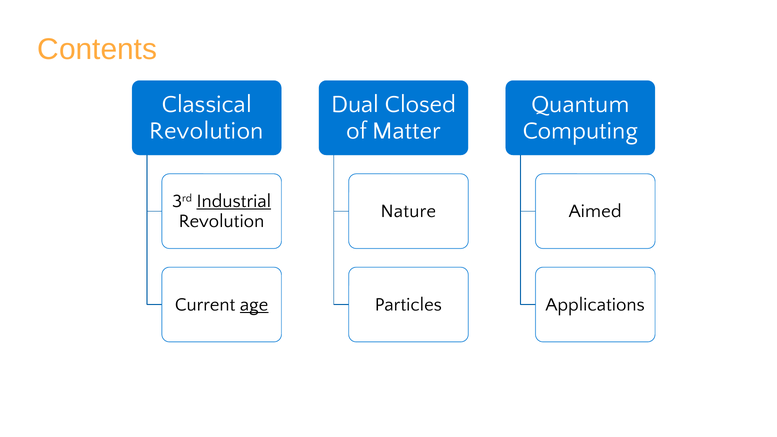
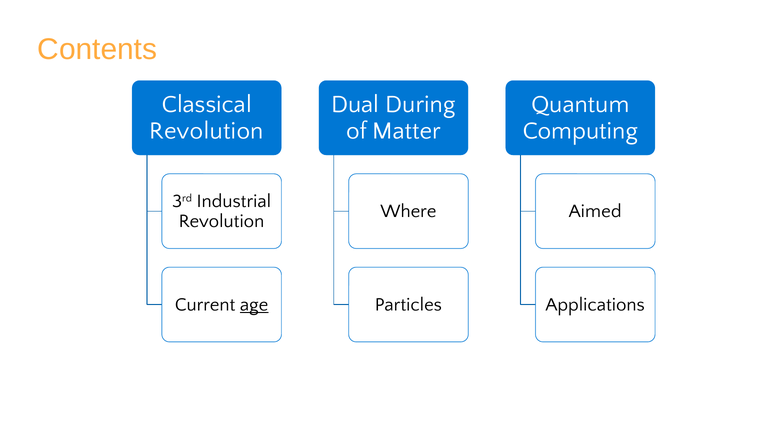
Closed: Closed -> During
Industrial underline: present -> none
Nature: Nature -> Where
